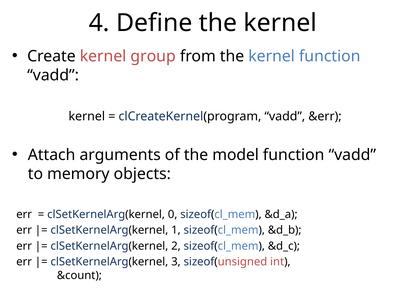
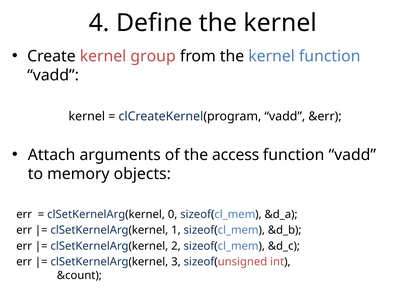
model: model -> access
